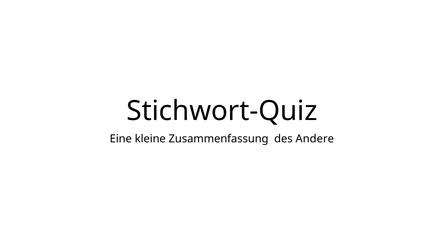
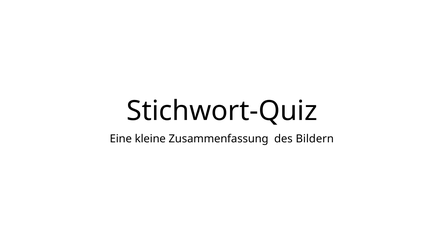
Andere: Andere -> Bildern
